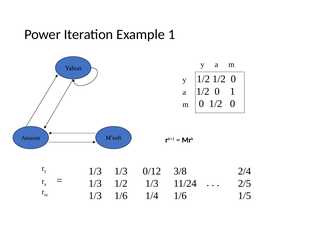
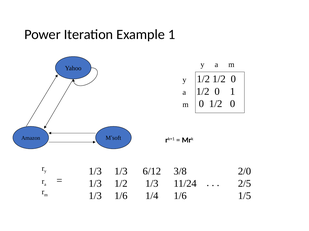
0/12: 0/12 -> 6/12
2/4: 2/4 -> 2/0
